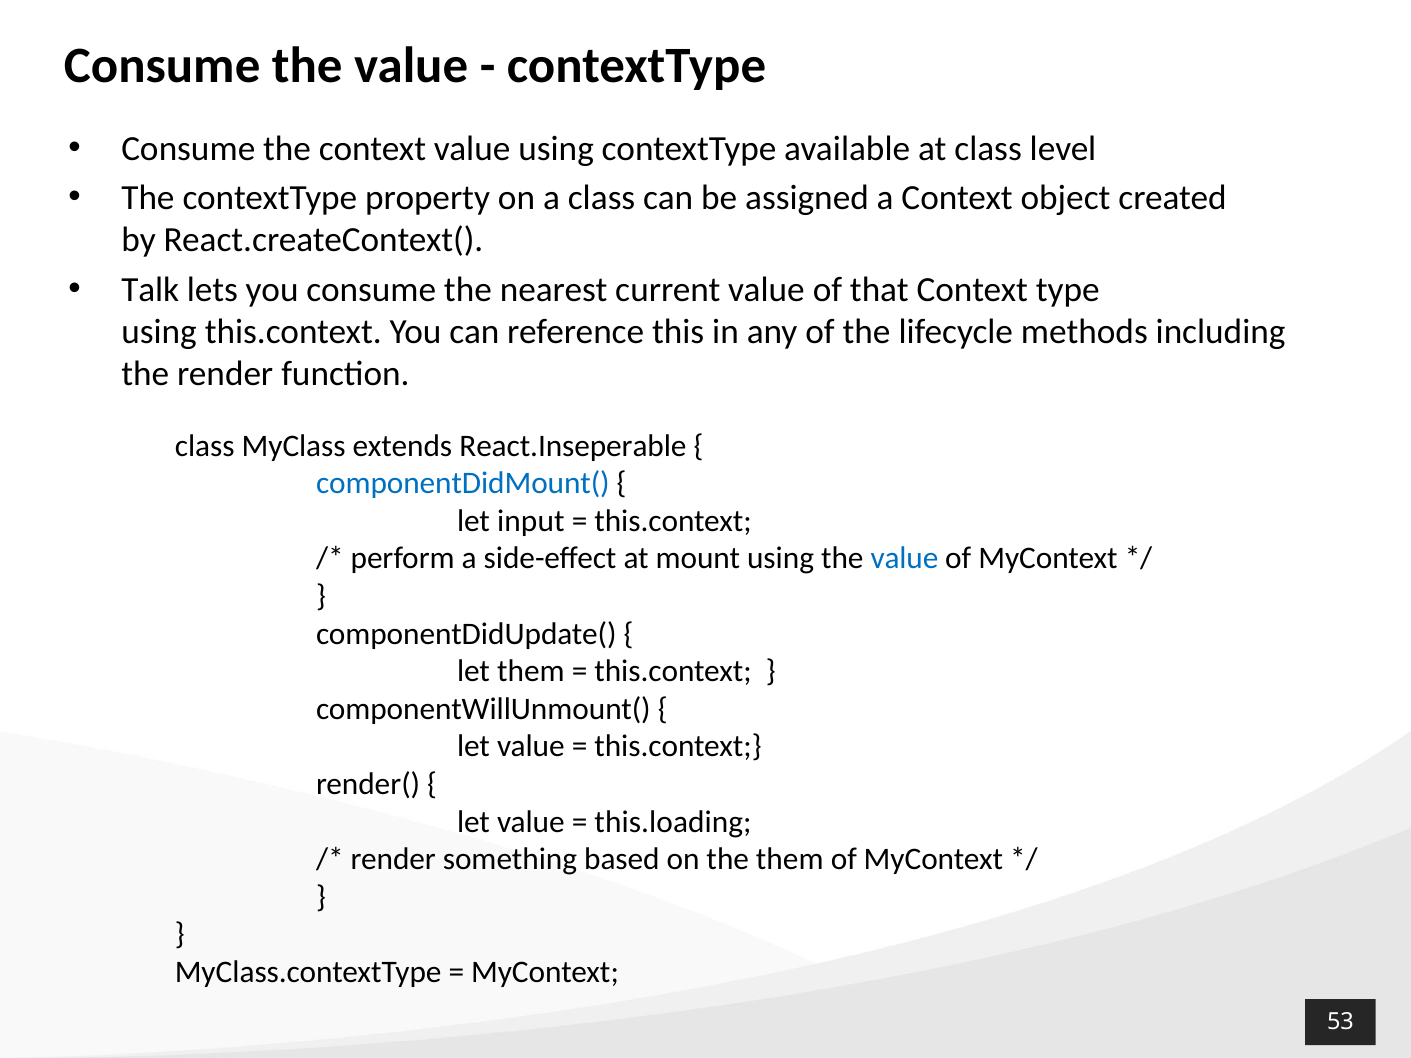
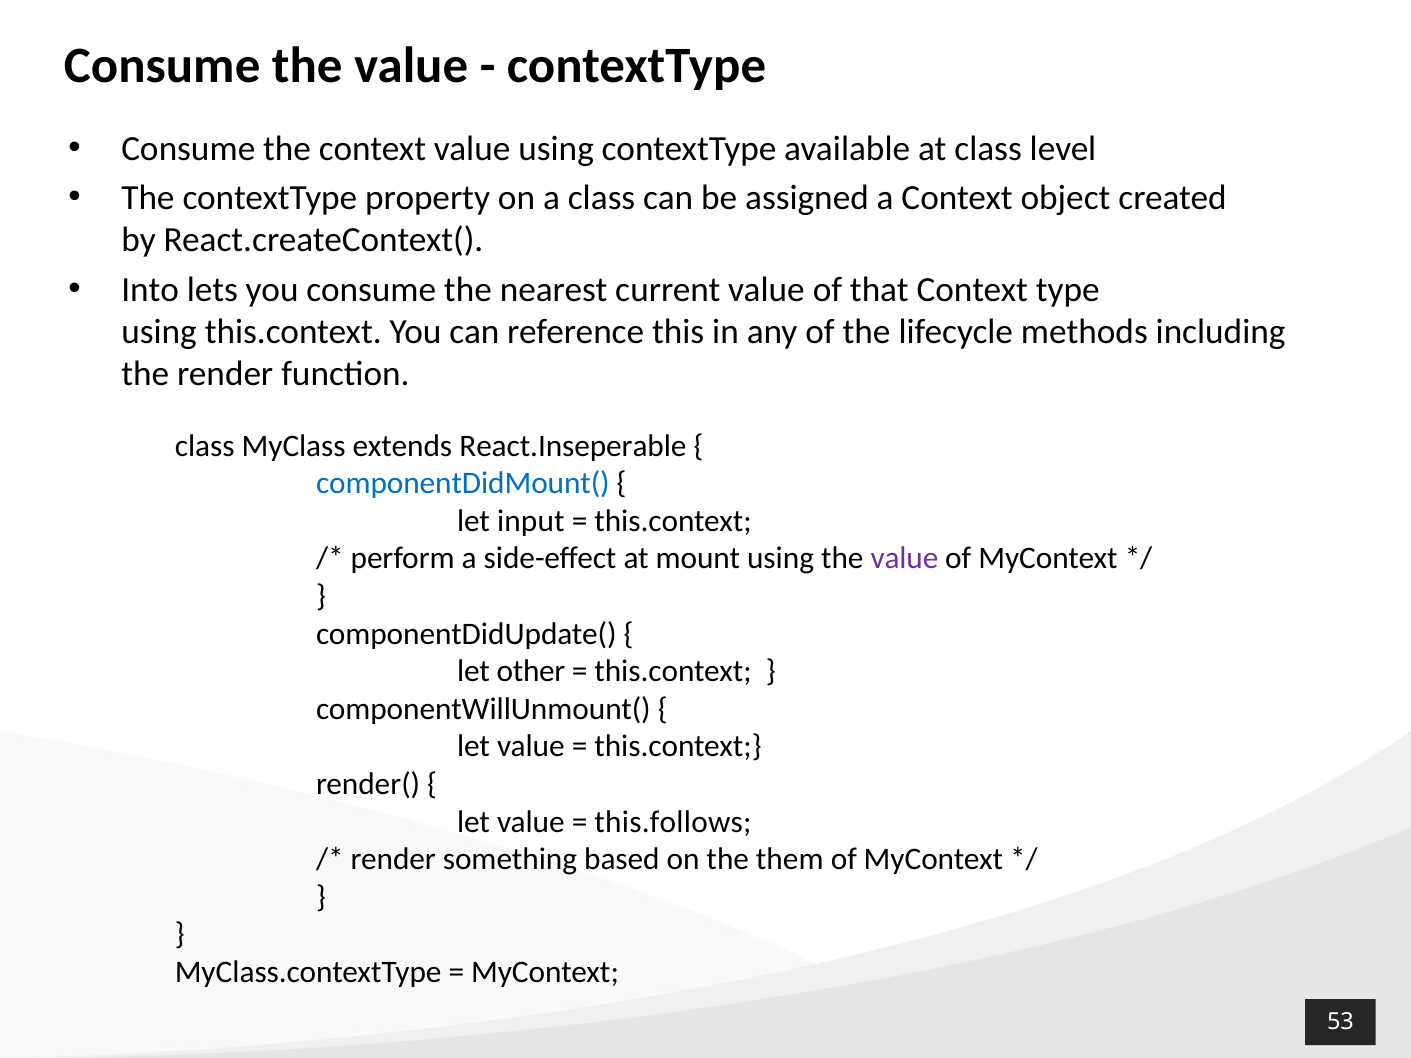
Talk: Talk -> Into
value at (904, 559) colour: blue -> purple
let them: them -> other
this.loading: this.loading -> this.follows
